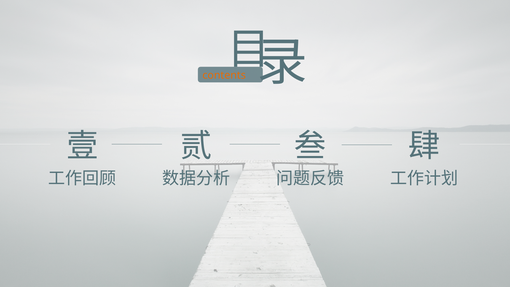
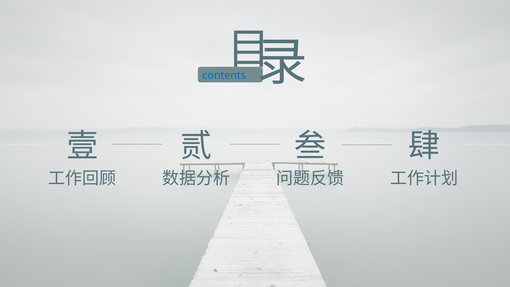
contents colour: orange -> blue
